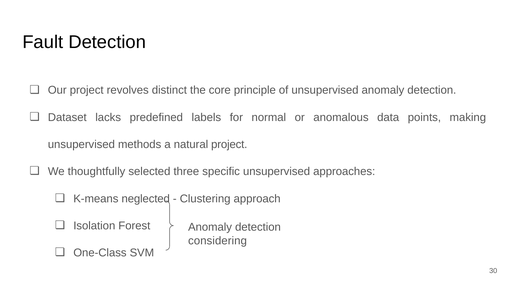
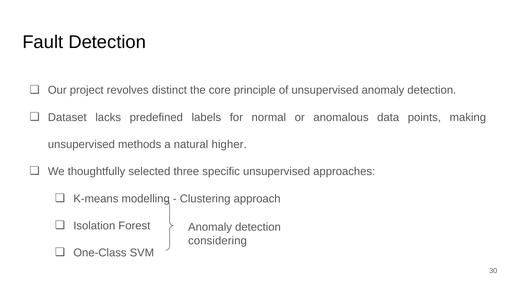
natural project: project -> higher
neglected: neglected -> modelling
